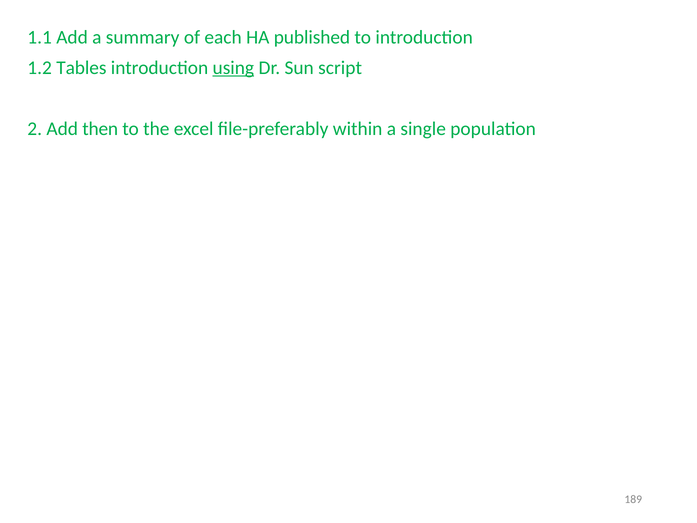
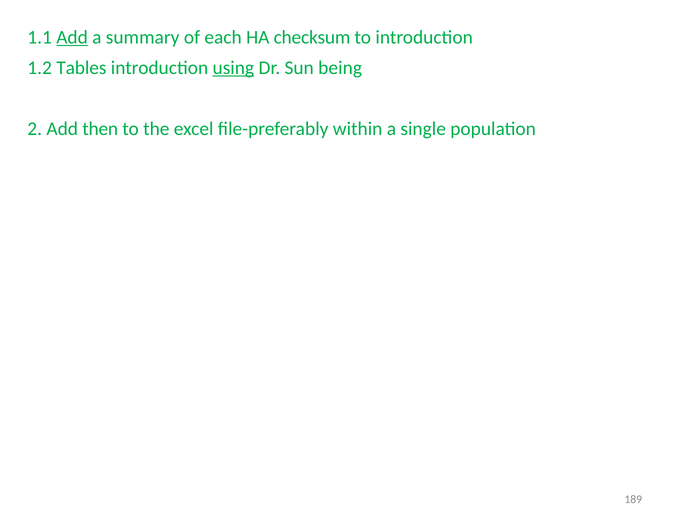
Add at (72, 37) underline: none -> present
published: published -> checksum
script: script -> being
